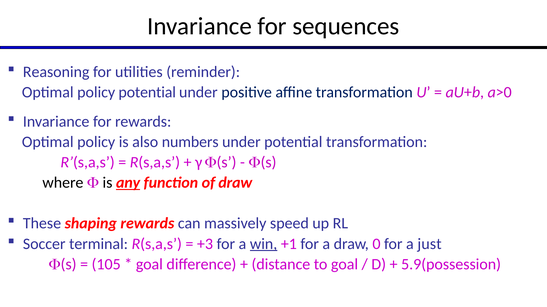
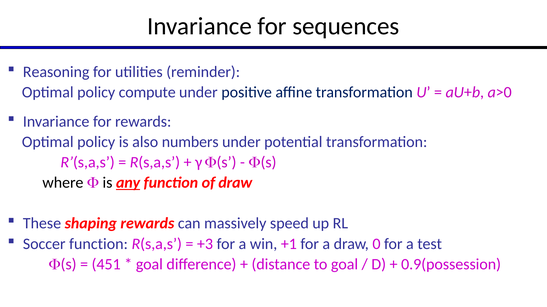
policy potential: potential -> compute
Soccer terminal: terminal -> function
win underline: present -> none
just: just -> test
105: 105 -> 451
5.9(possession: 5.9(possession -> 0.9(possession
